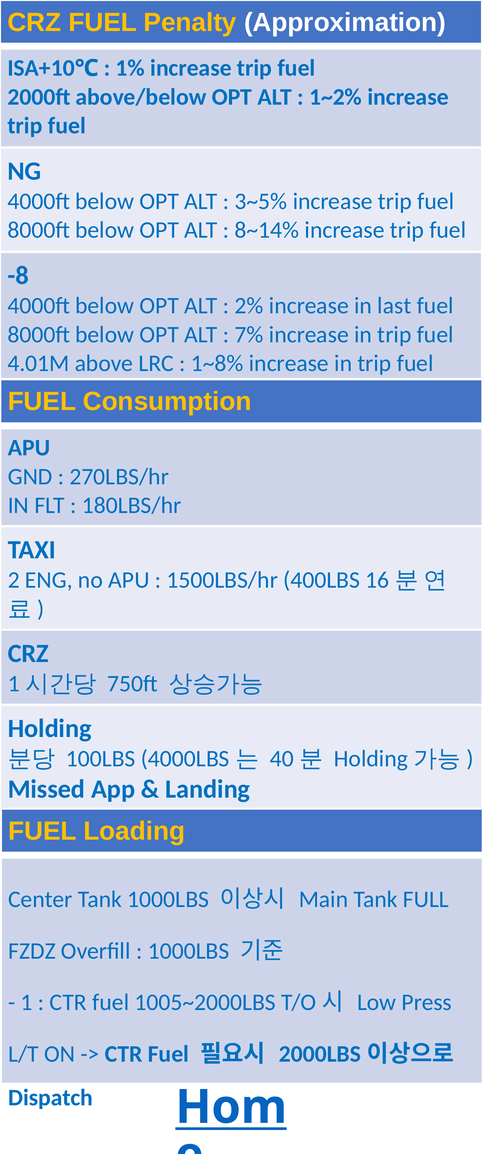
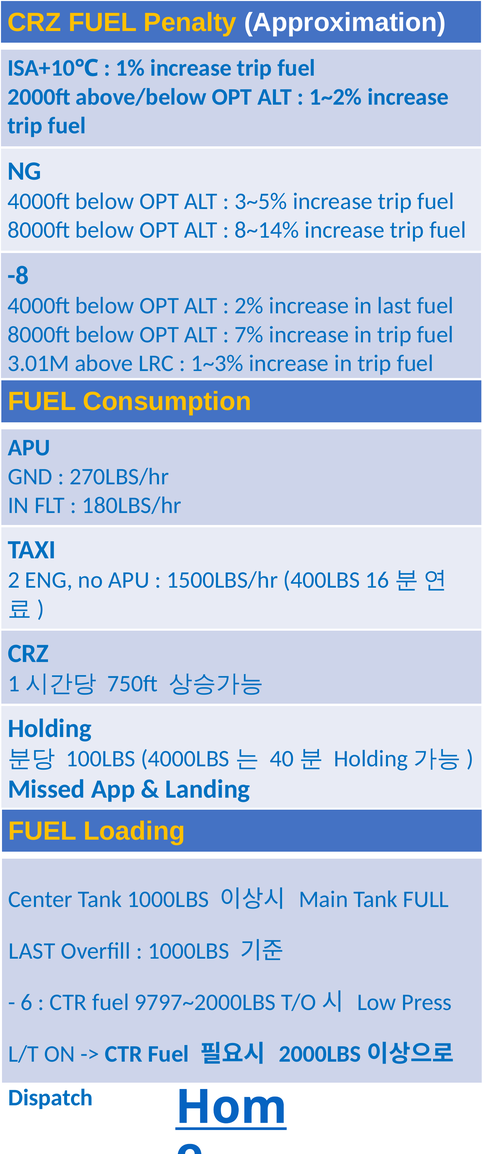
4.01M: 4.01M -> 3.01M
1~8%: 1~8% -> 1~3%
FZDZ at (32, 950): FZDZ -> LAST
1 at (27, 1002): 1 -> 6
1005~2000LBS: 1005~2000LBS -> 9797~2000LBS
